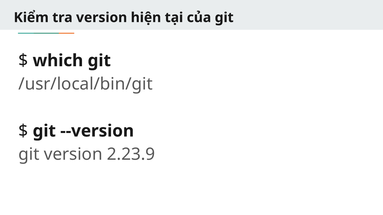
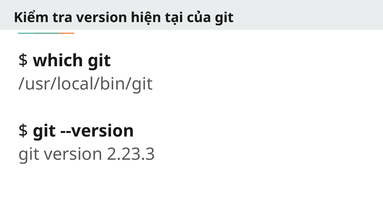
2.23.9: 2.23.9 -> 2.23.3
